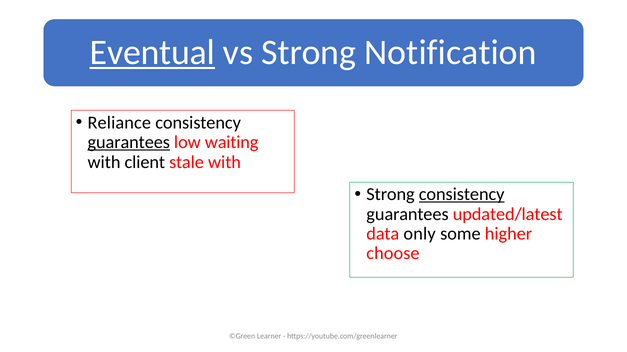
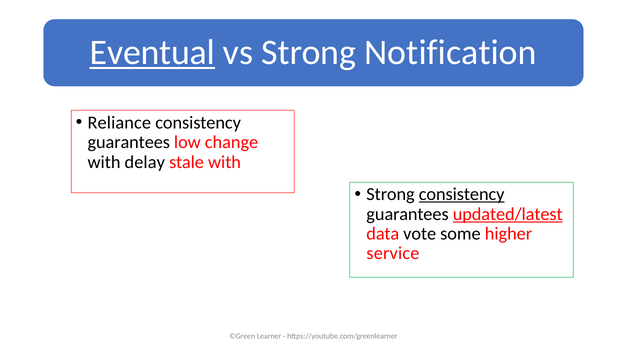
guarantees at (129, 143) underline: present -> none
waiting: waiting -> change
client: client -> delay
updated/latest underline: none -> present
only: only -> vote
choose: choose -> service
